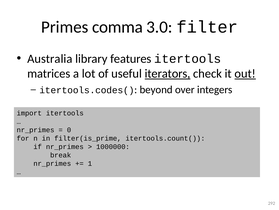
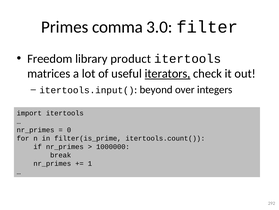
Australia: Australia -> Freedom
features: features -> product
out underline: present -> none
itertools.codes(: itertools.codes( -> itertools.input(
